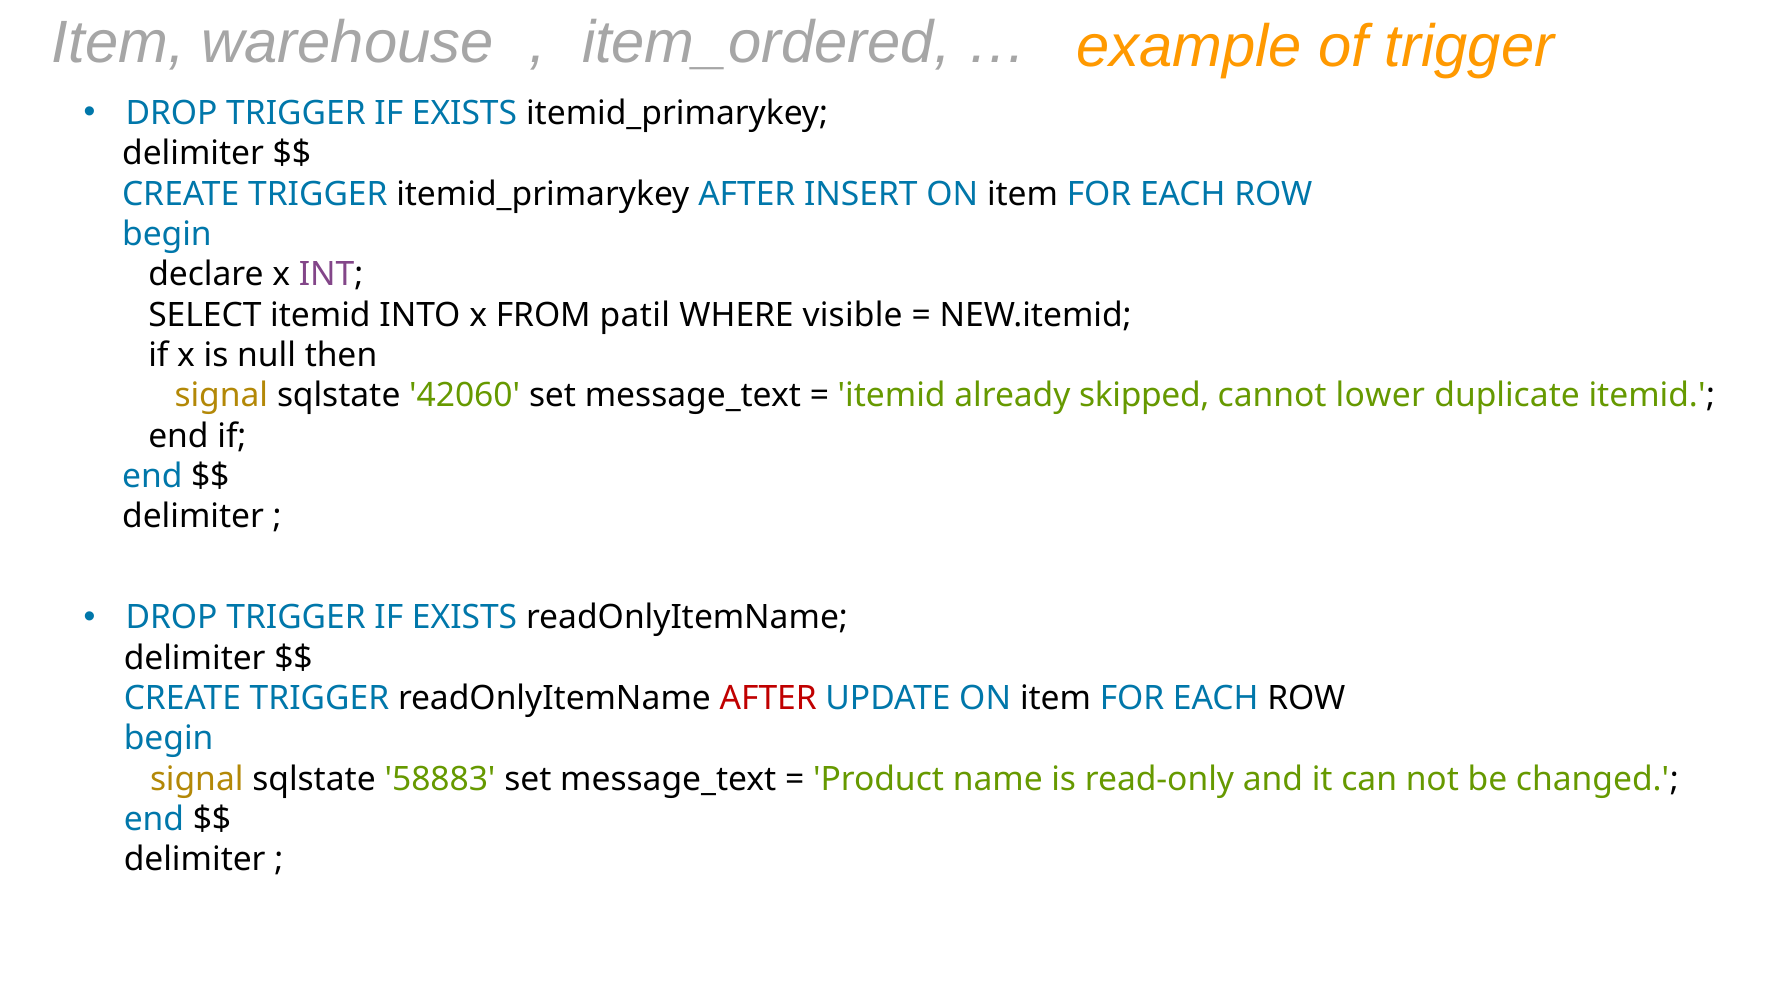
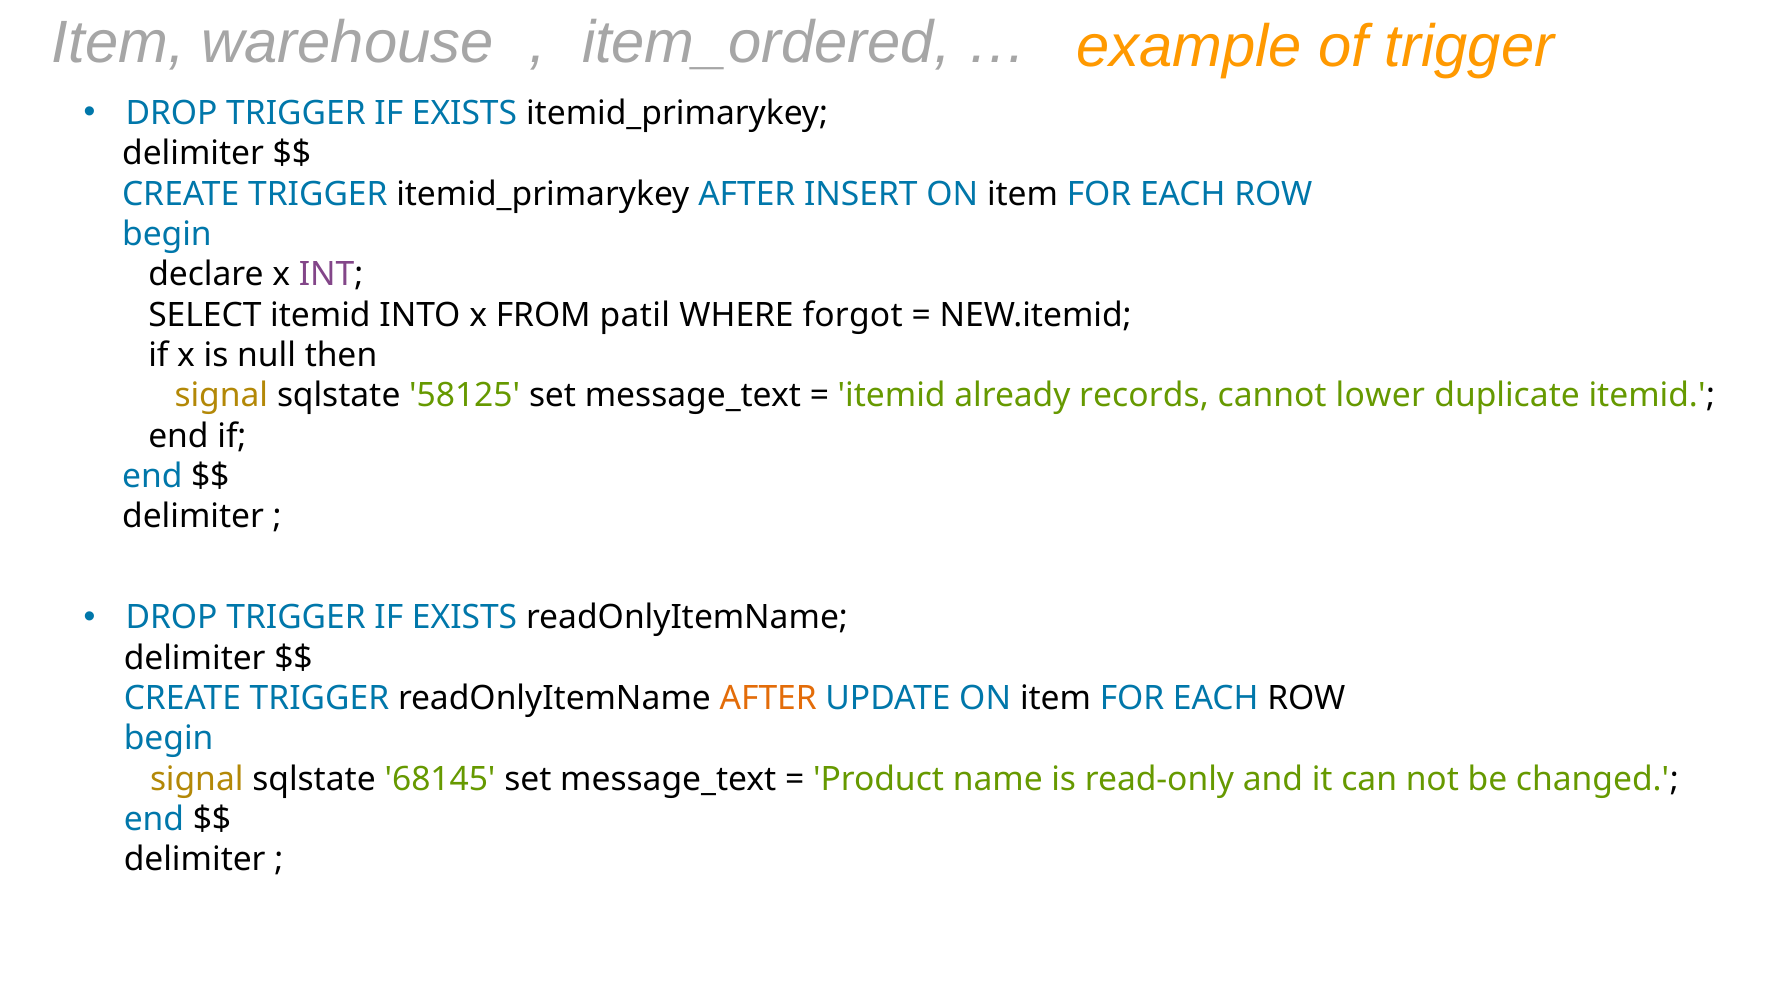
visible: visible -> forgot
42060: 42060 -> 58125
skipped: skipped -> records
AFTER at (768, 698) colour: red -> orange
58883: 58883 -> 68145
